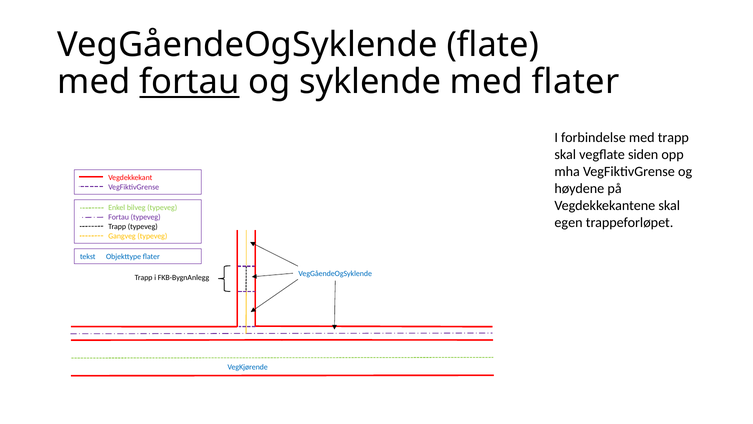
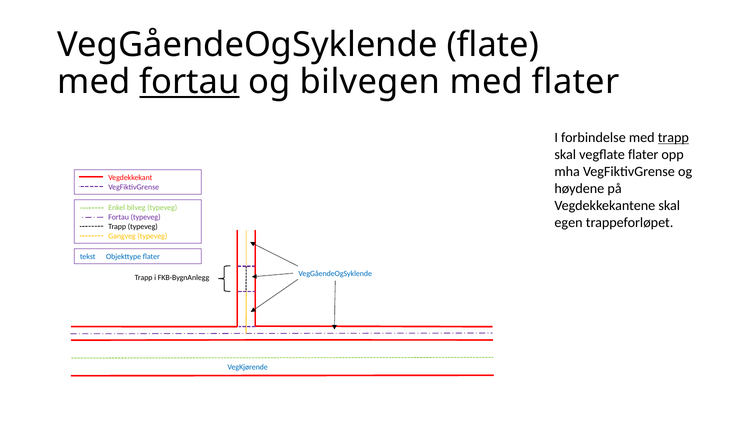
syklende: syklende -> bilvegen
trapp at (673, 138) underline: none -> present
vegflate siden: siden -> flater
